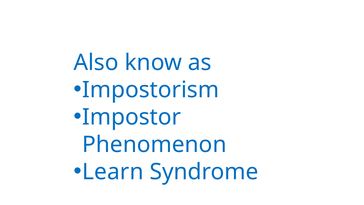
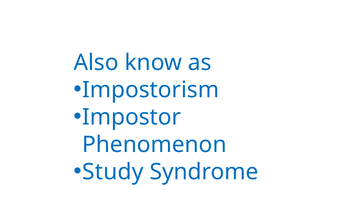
Learn: Learn -> Study
